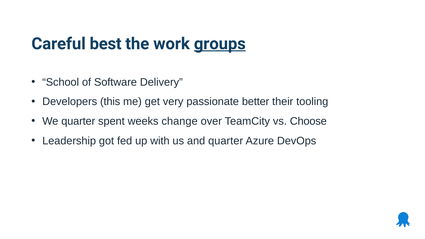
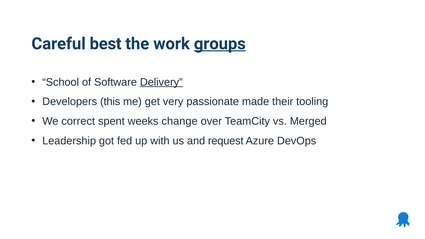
Delivery underline: none -> present
better: better -> made
We quarter: quarter -> correct
Choose: Choose -> Merged
and quarter: quarter -> request
